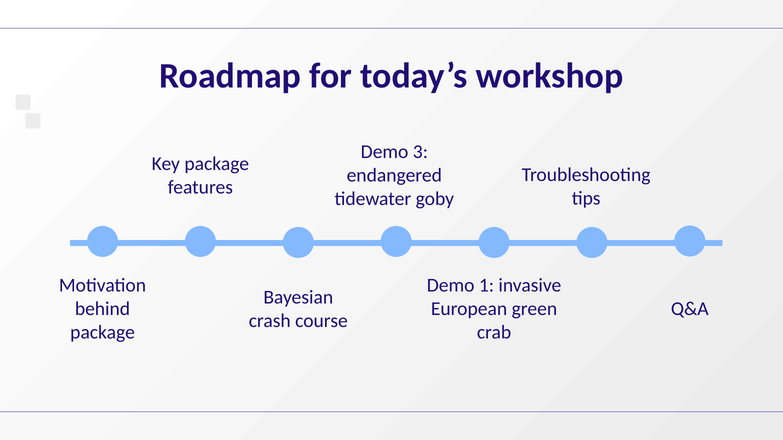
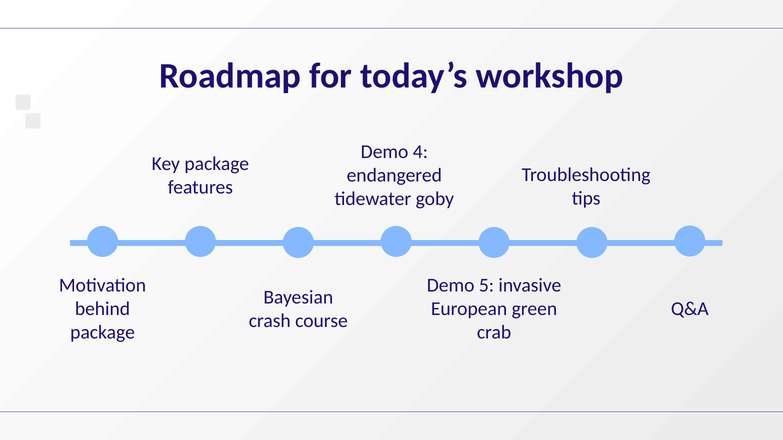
3: 3 -> 4
1: 1 -> 5
